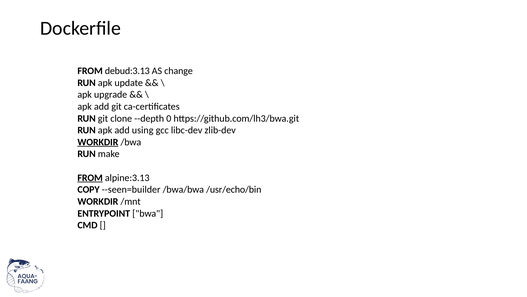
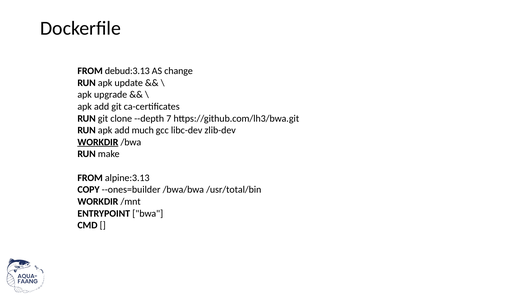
0: 0 -> 7
using: using -> much
FROM at (90, 177) underline: present -> none
--seen=builder: --seen=builder -> --ones=builder
/usr/echo/bin: /usr/echo/bin -> /usr/total/bin
